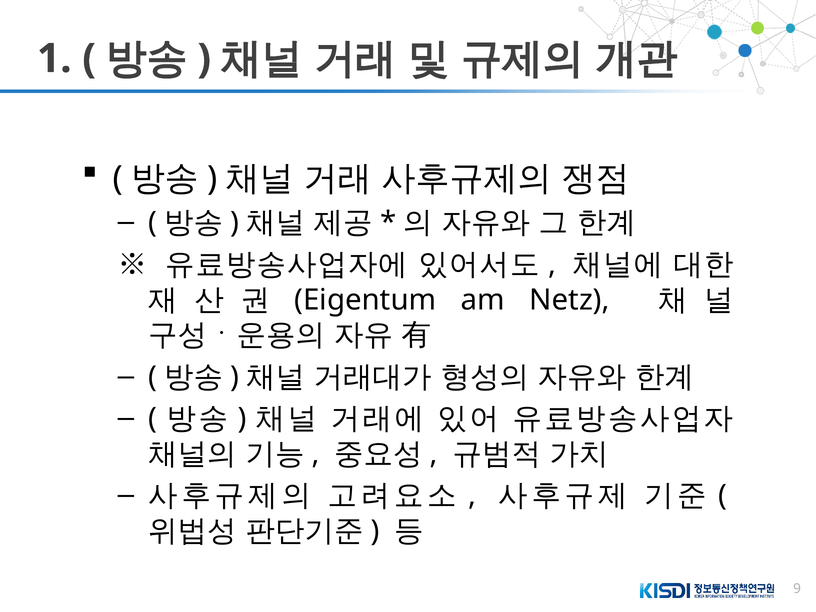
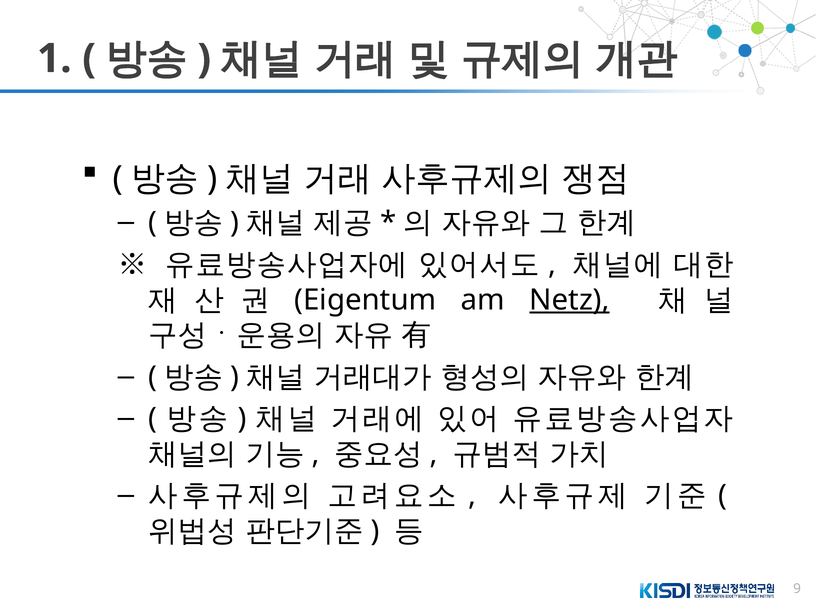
Netz underline: none -> present
